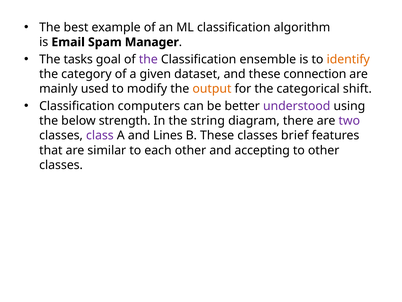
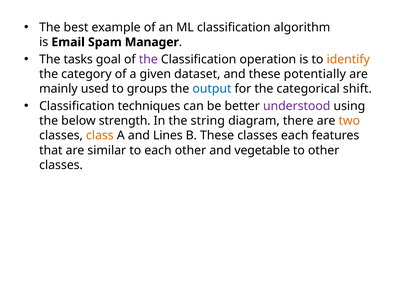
ensemble: ensemble -> operation
connection: connection -> potentially
modify: modify -> groups
output colour: orange -> blue
computers: computers -> techniques
two colour: purple -> orange
class colour: purple -> orange
classes brief: brief -> each
accepting: accepting -> vegetable
